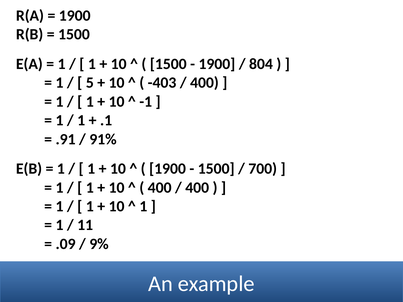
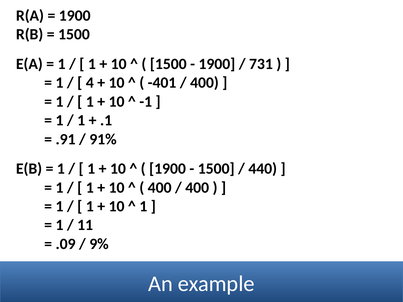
804: 804 -> 731
5: 5 -> 4
-403: -403 -> -401
700: 700 -> 440
